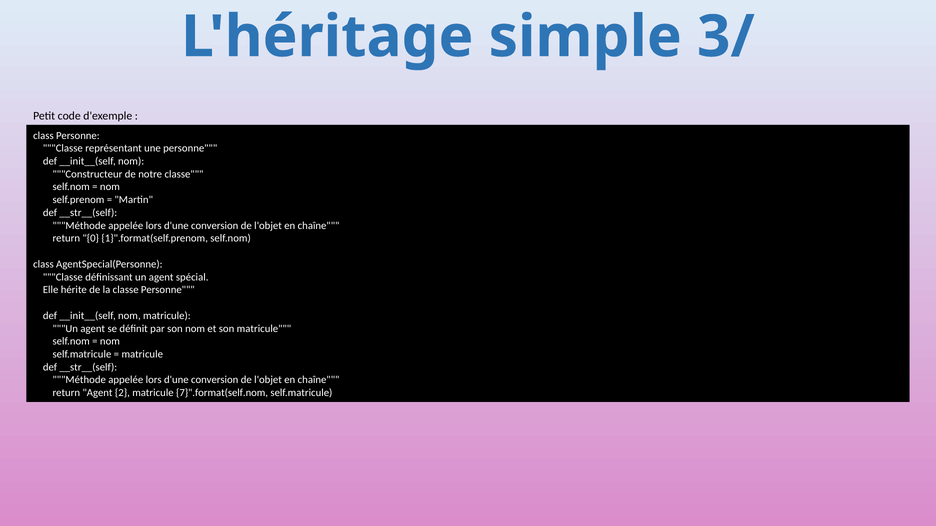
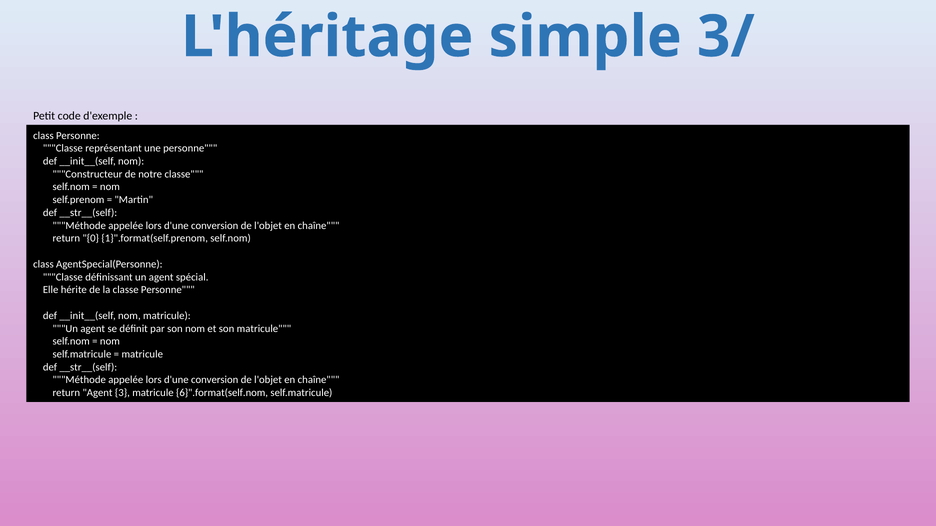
2: 2 -> 3
7}".format(self.nom: 7}".format(self.nom -> 6}".format(self.nom
